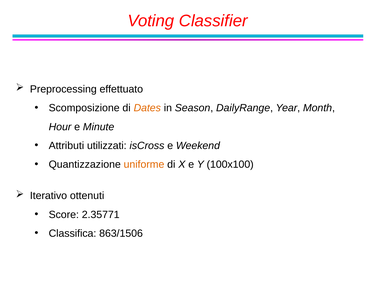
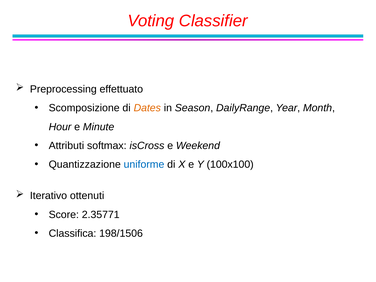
utilizzati: utilizzati -> softmax
uniforme colour: orange -> blue
863/1506: 863/1506 -> 198/1506
